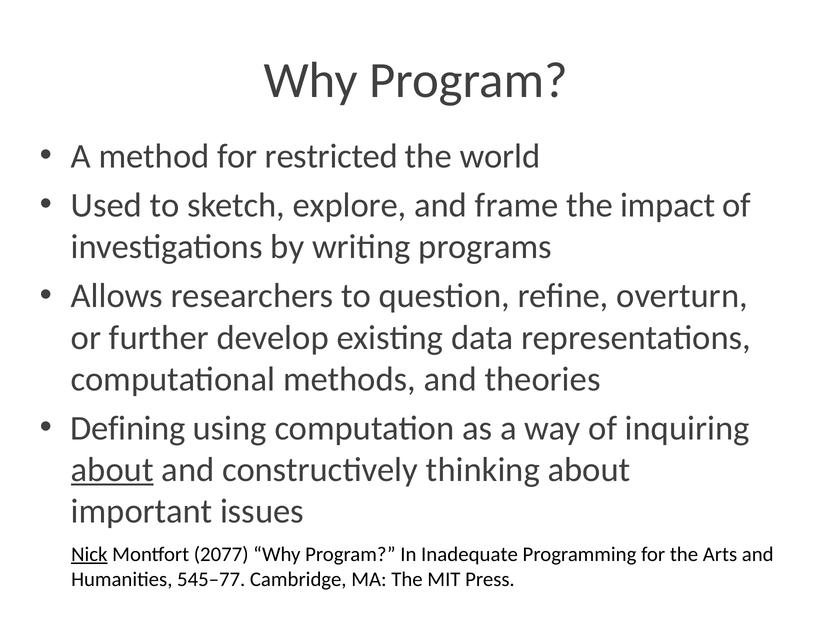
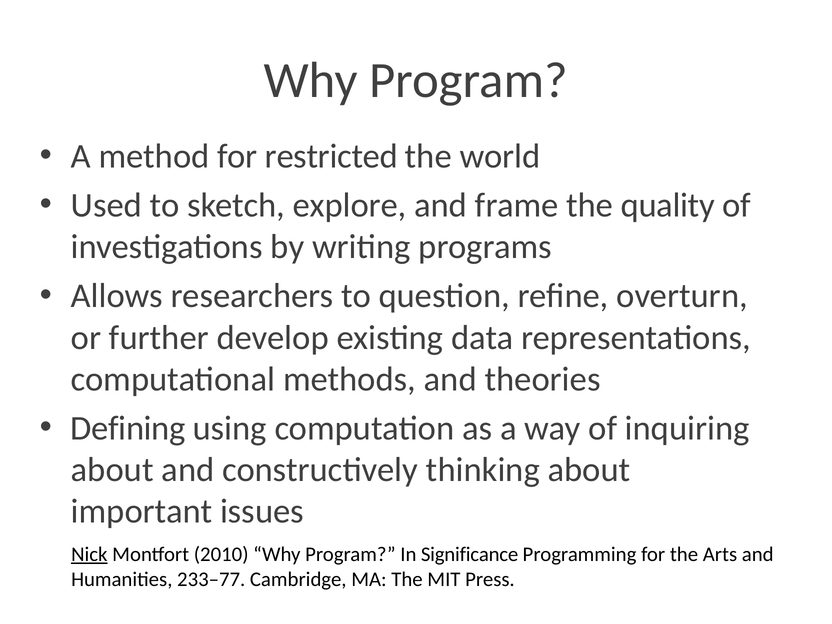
impact: impact -> quality
about at (112, 470) underline: present -> none
2077: 2077 -> 2010
Inadequate: Inadequate -> Significance
545–77: 545–77 -> 233–77
